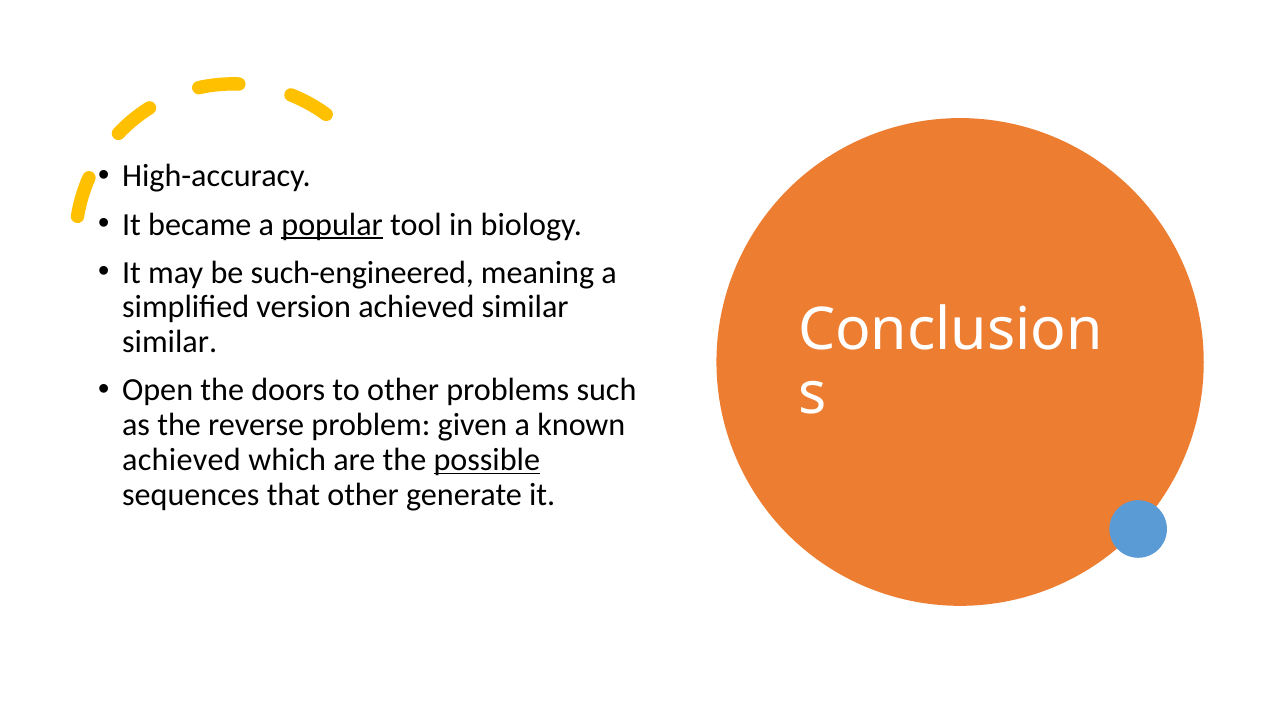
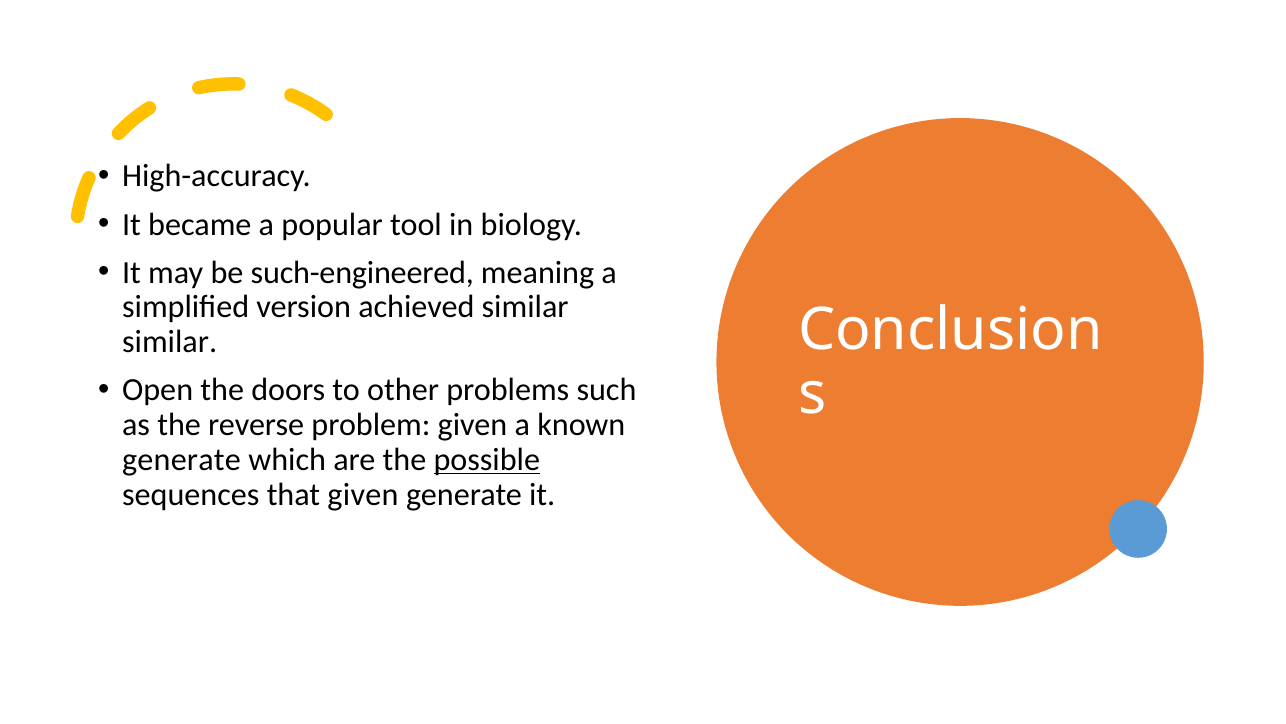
popular underline: present -> none
achieved at (181, 459): achieved -> generate
that other: other -> given
